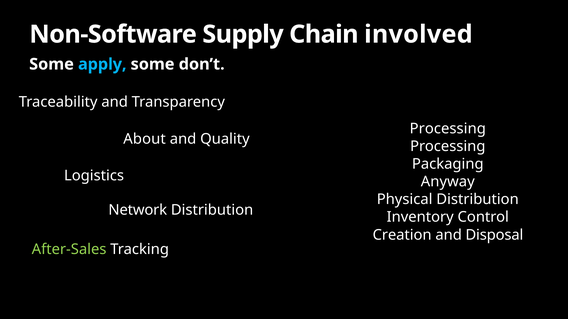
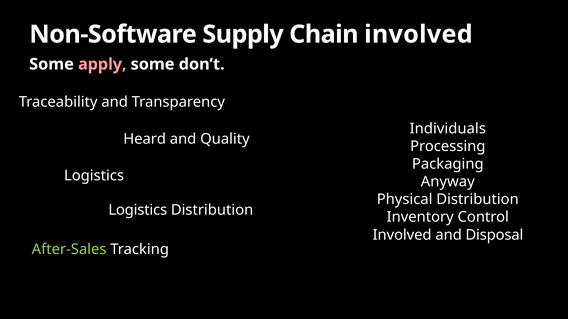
apply colour: light blue -> pink
Processing at (448, 129): Processing -> Individuals
About: About -> Heard
Network at (138, 210): Network -> Logistics
Creation at (402, 235): Creation -> Involved
